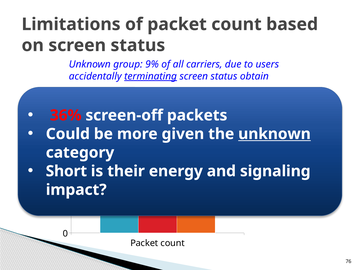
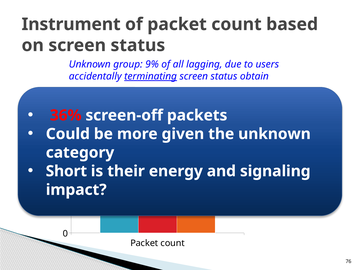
Limitations: Limitations -> Instrument
carriers: carriers -> lagging
unknown at (274, 134) underline: present -> none
